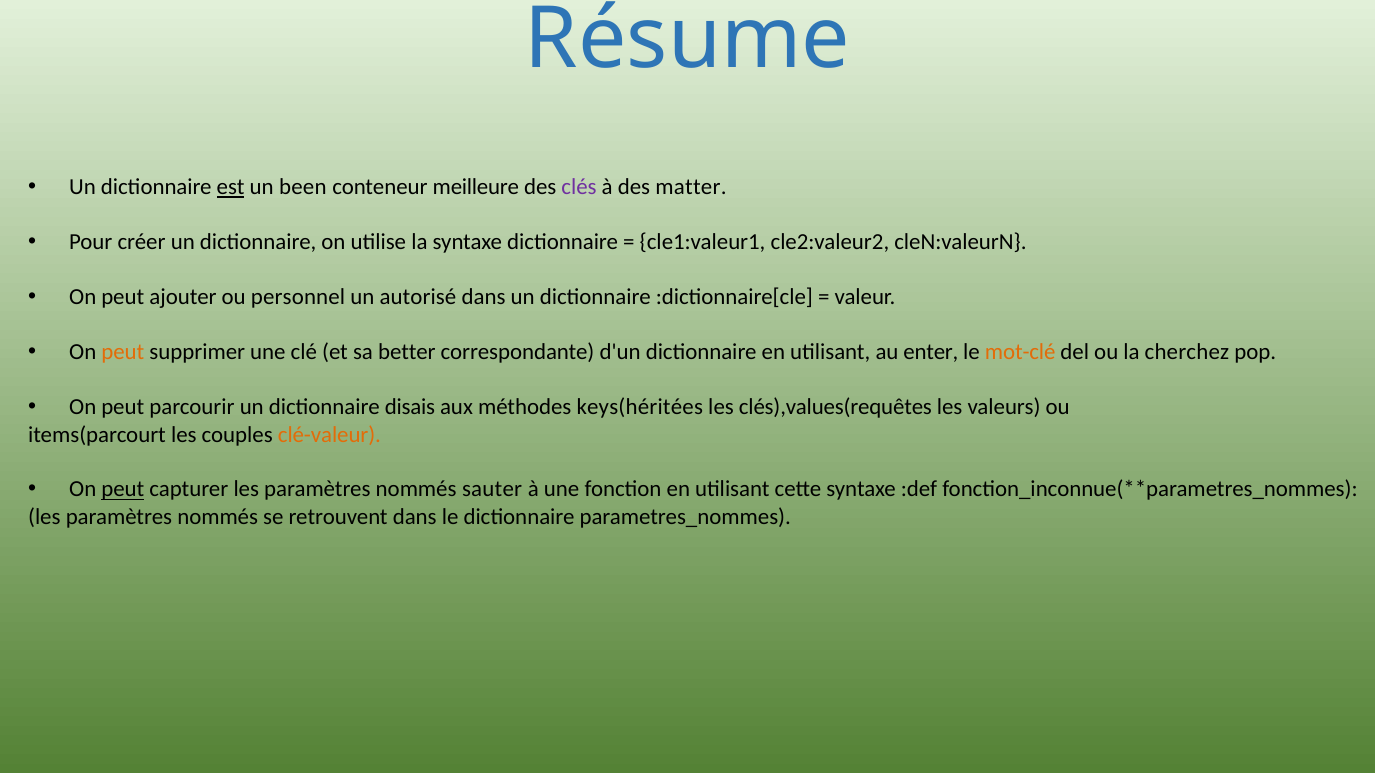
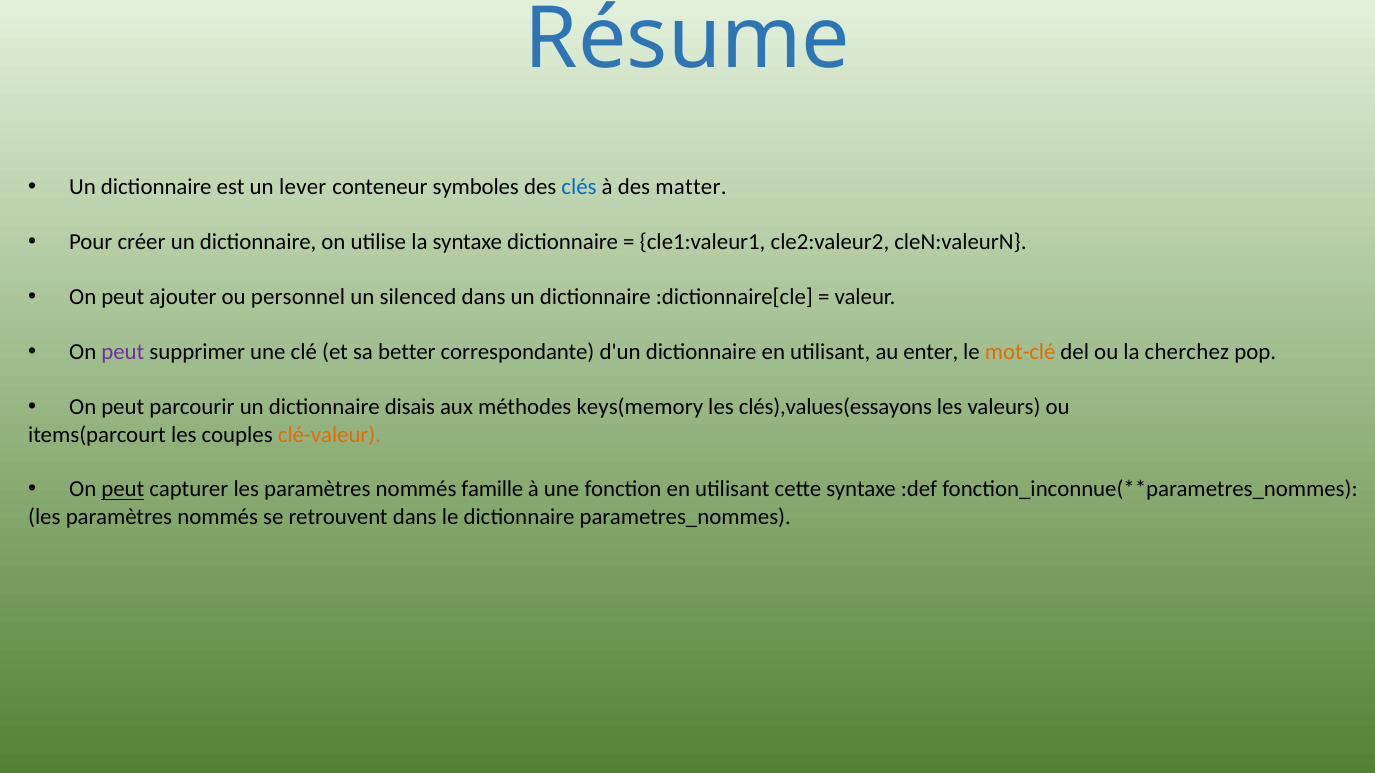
est underline: present -> none
been: been -> lever
meilleure: meilleure -> symboles
clés colour: purple -> blue
autorisé: autorisé -> silenced
peut at (123, 352) colour: orange -> purple
keys(héritées: keys(héritées -> keys(memory
clés),values(requêtes: clés),values(requêtes -> clés),values(essayons
sauter: sauter -> famille
